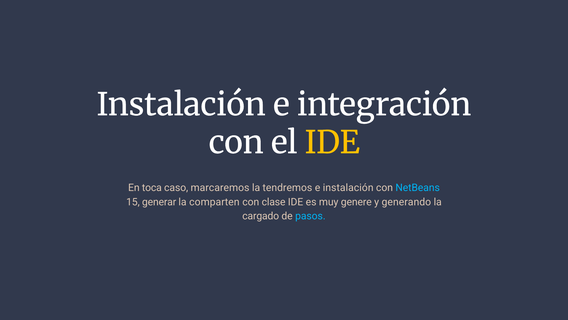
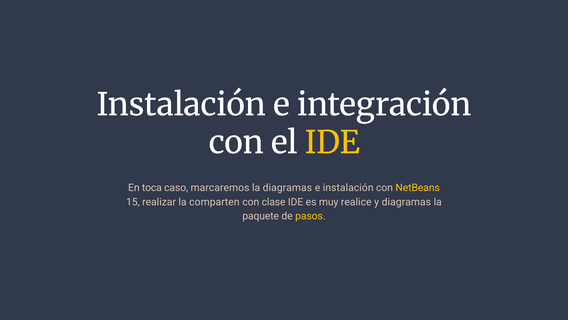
la tendremos: tendremos -> diagramas
NetBeans colour: light blue -> yellow
generar: generar -> realizar
genere: genere -> realice
y generando: generando -> diagramas
cargado: cargado -> paquete
pasos colour: light blue -> yellow
